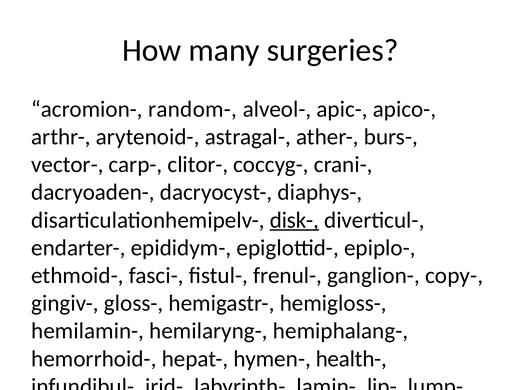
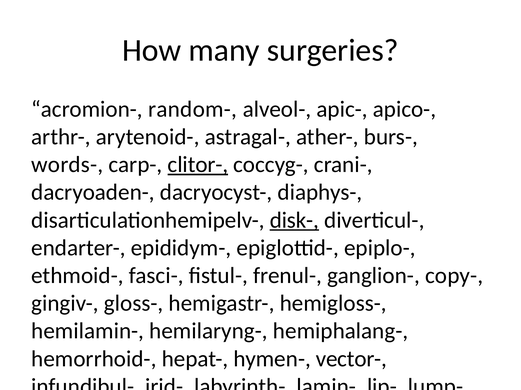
vector-: vector- -> words-
clitor- underline: none -> present
health-: health- -> vector-
